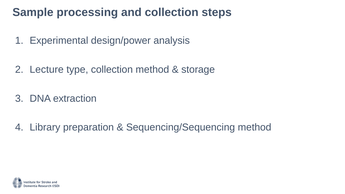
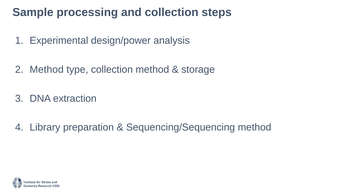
Lecture at (47, 70): Lecture -> Method
